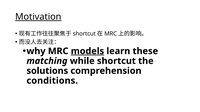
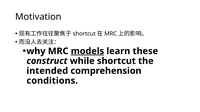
Motivation underline: present -> none
matching: matching -> construct
solutions: solutions -> intended
